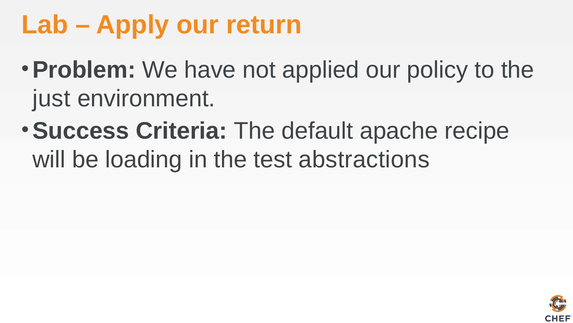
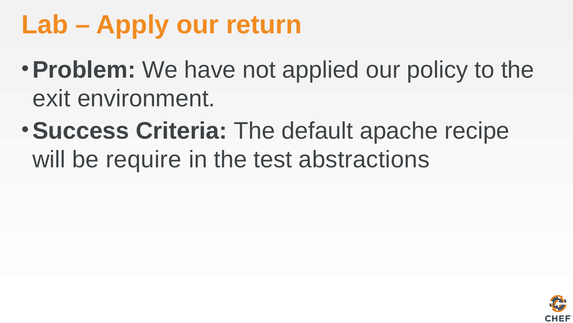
just: just -> exit
loading: loading -> require
